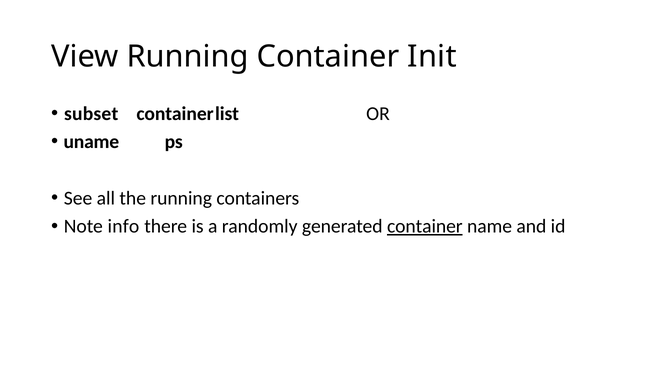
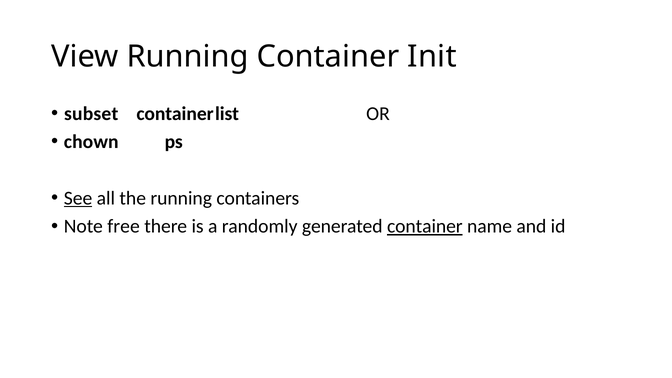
uname: uname -> chown
See underline: none -> present
info: info -> free
